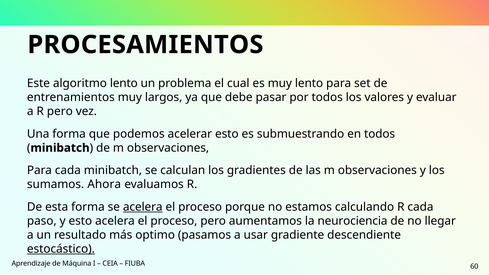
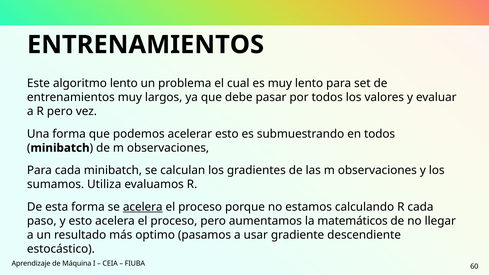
PROCESAMIENTOS at (145, 45): PROCESAMIENTOS -> ENTRENAMIENTOS
Ahora: Ahora -> Utiliza
neurociencia: neurociencia -> matemáticos
estocástico underline: present -> none
